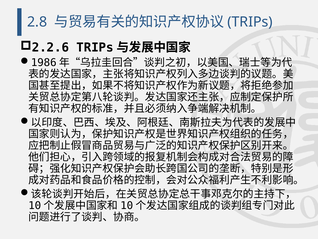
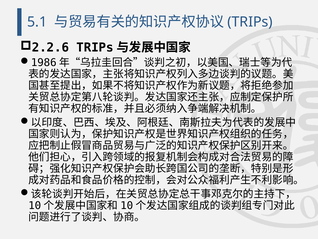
2.8: 2.8 -> 5.1
